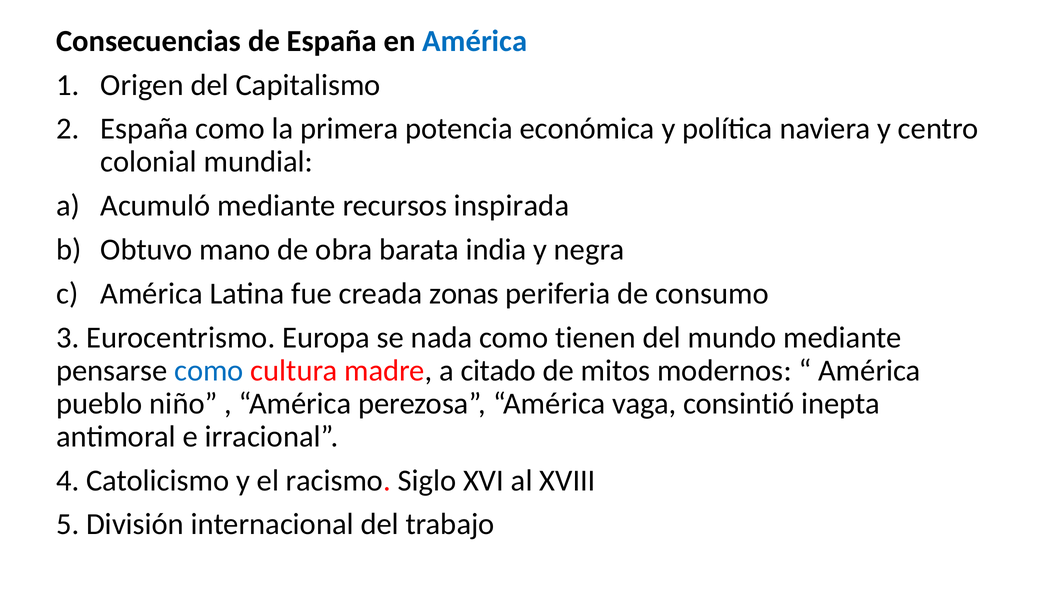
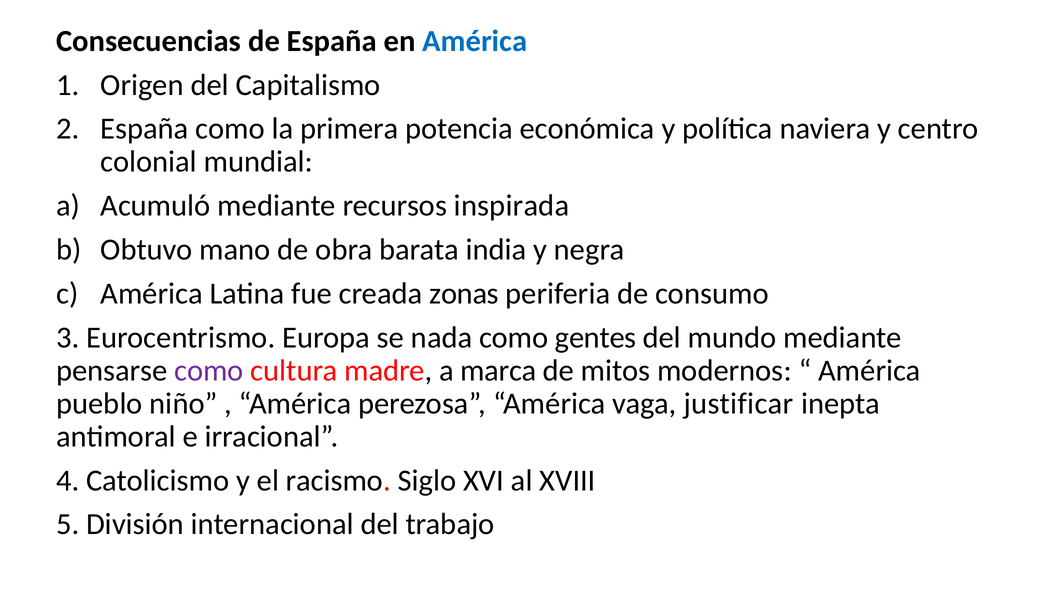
tienen: tienen -> gentes
como at (209, 371) colour: blue -> purple
citado: citado -> marca
consintió: consintió -> justificar
